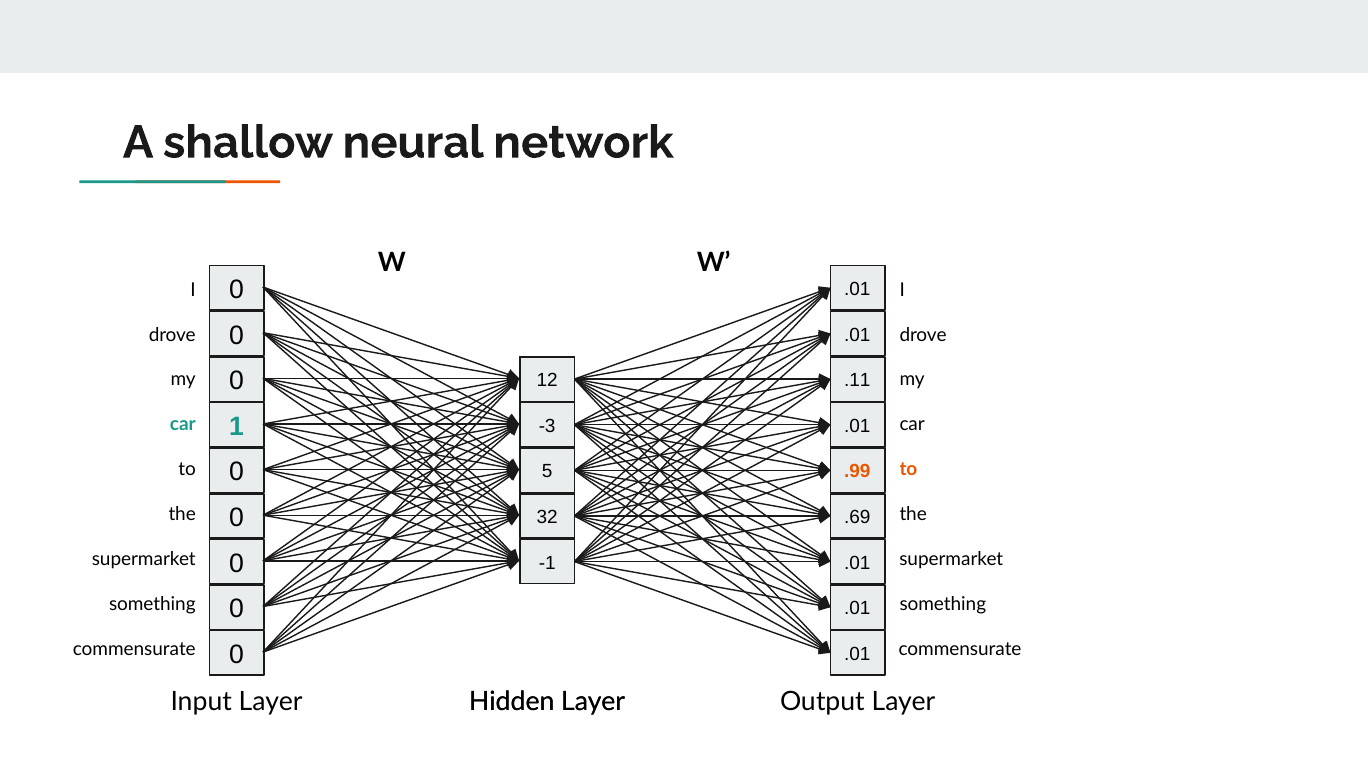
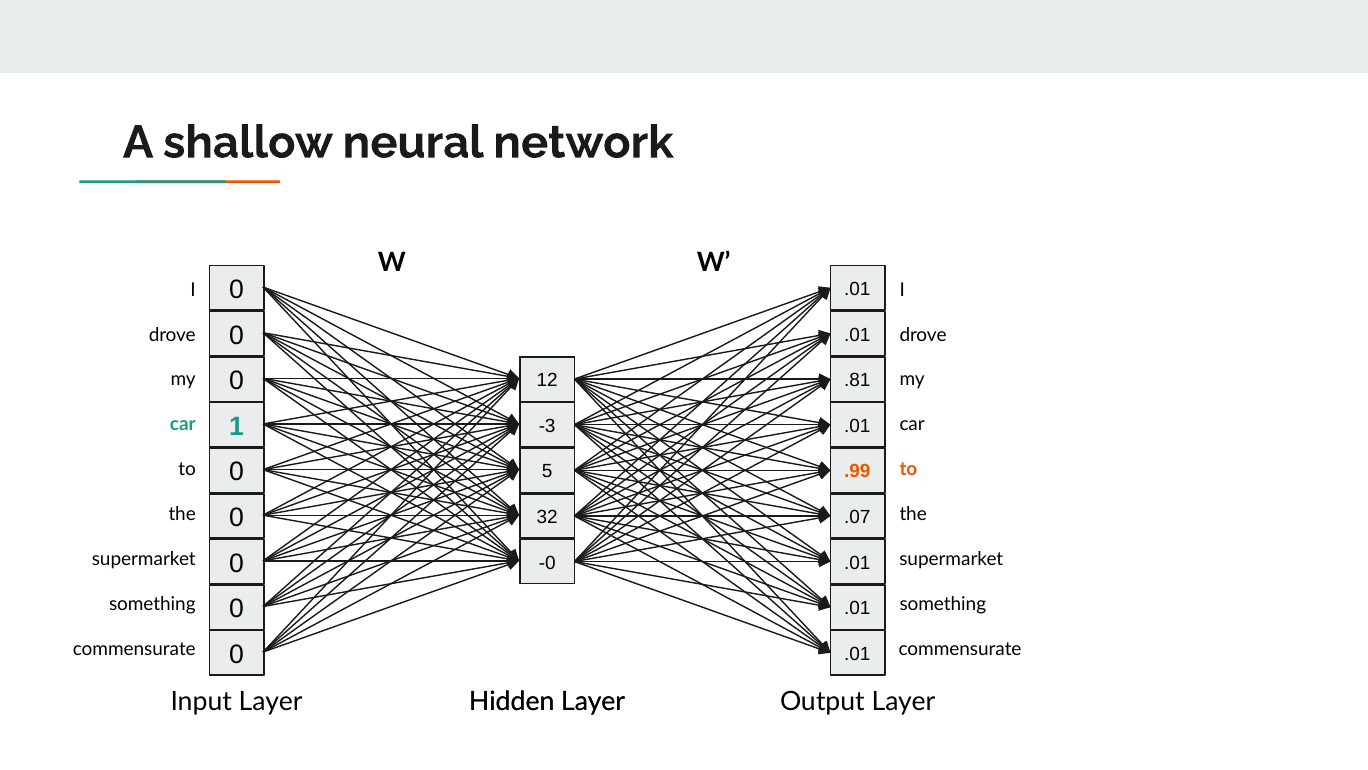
.11: .11 -> .81
.69: .69 -> .07
-1: -1 -> -0
